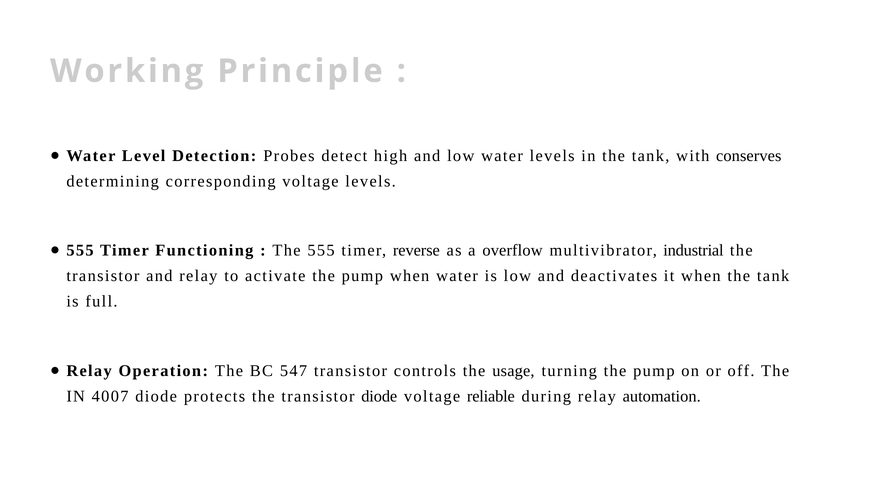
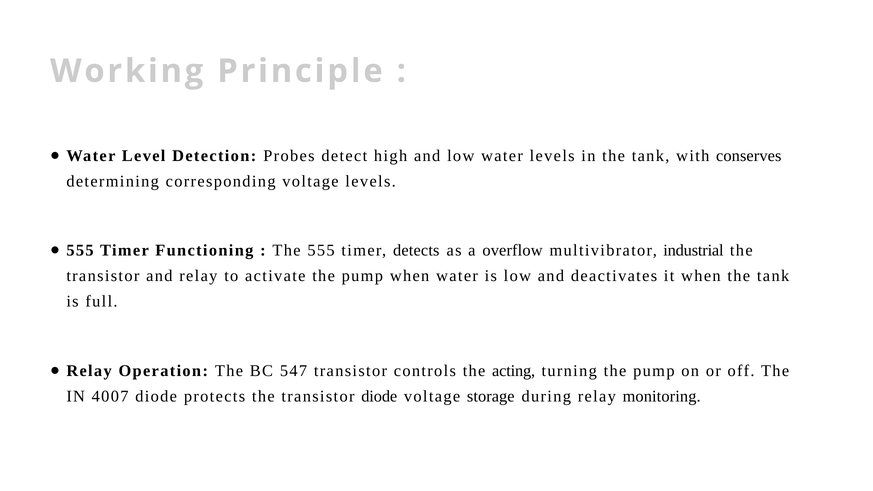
reverse: reverse -> detects
usage: usage -> acting
reliable: reliable -> storage
automation: automation -> monitoring
